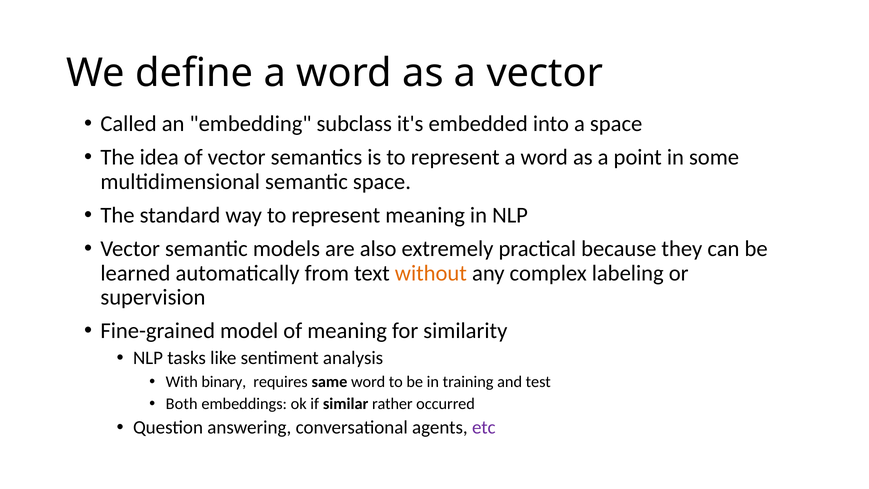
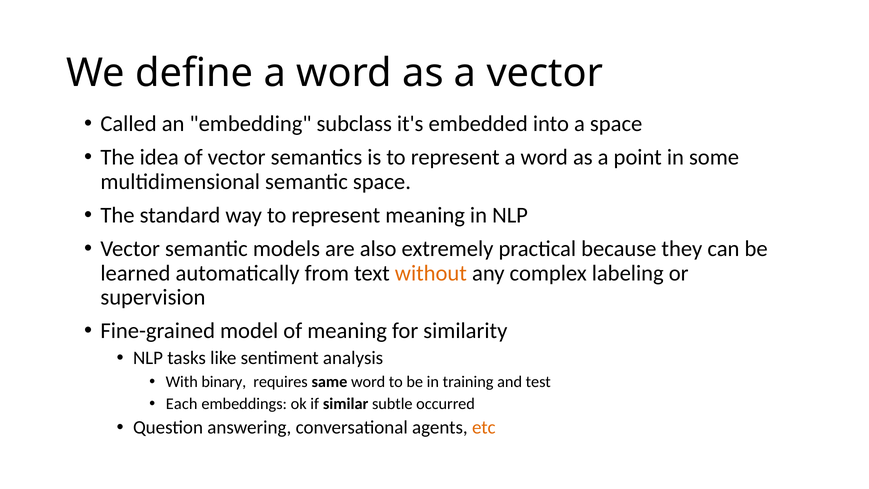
Both: Both -> Each
rather: rather -> subtle
etc colour: purple -> orange
